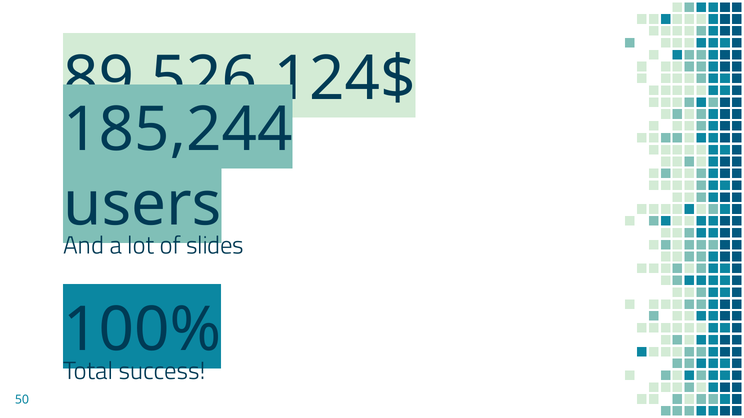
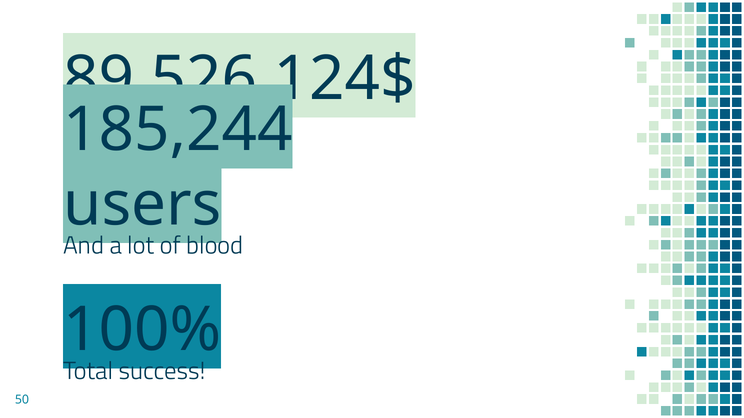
slides: slides -> blood
